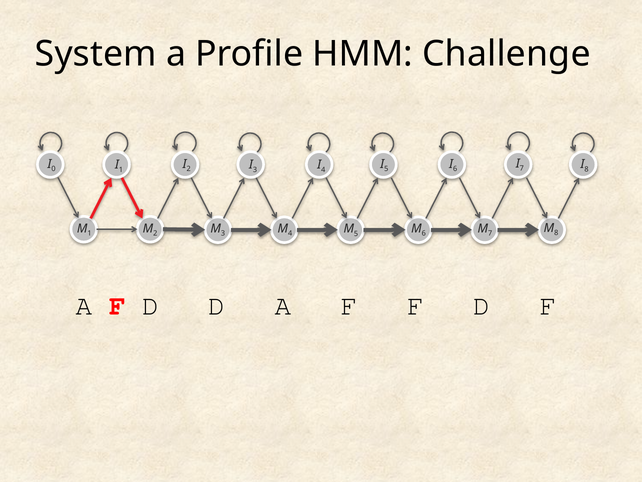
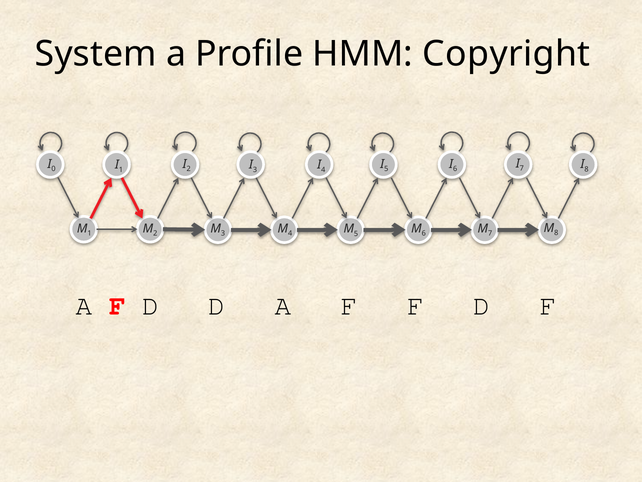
Challenge: Challenge -> Copyright
